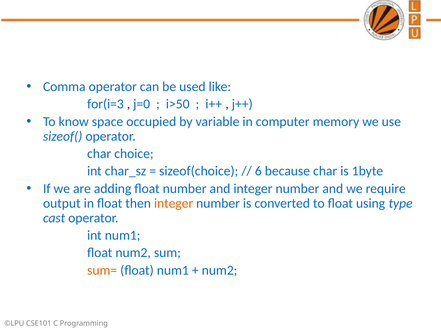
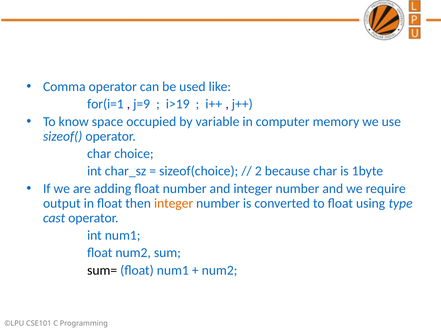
for(i=3: for(i=3 -> for(i=1
j=0: j=0 -> j=9
i>50: i>50 -> i>19
6: 6 -> 2
sum= colour: orange -> black
